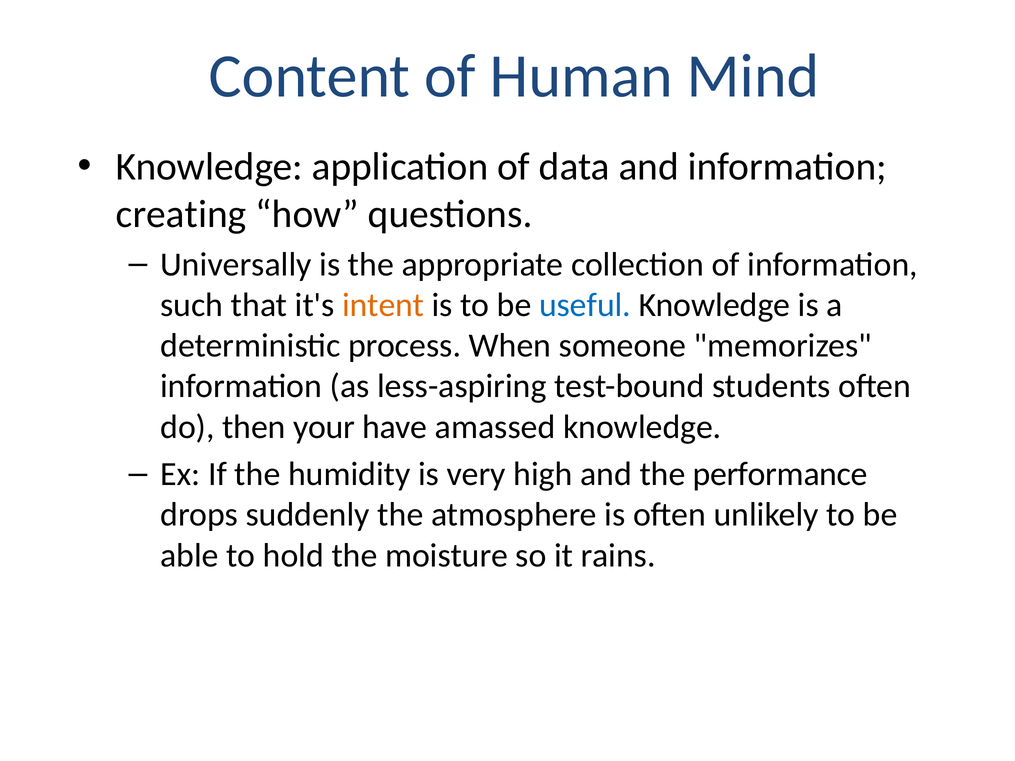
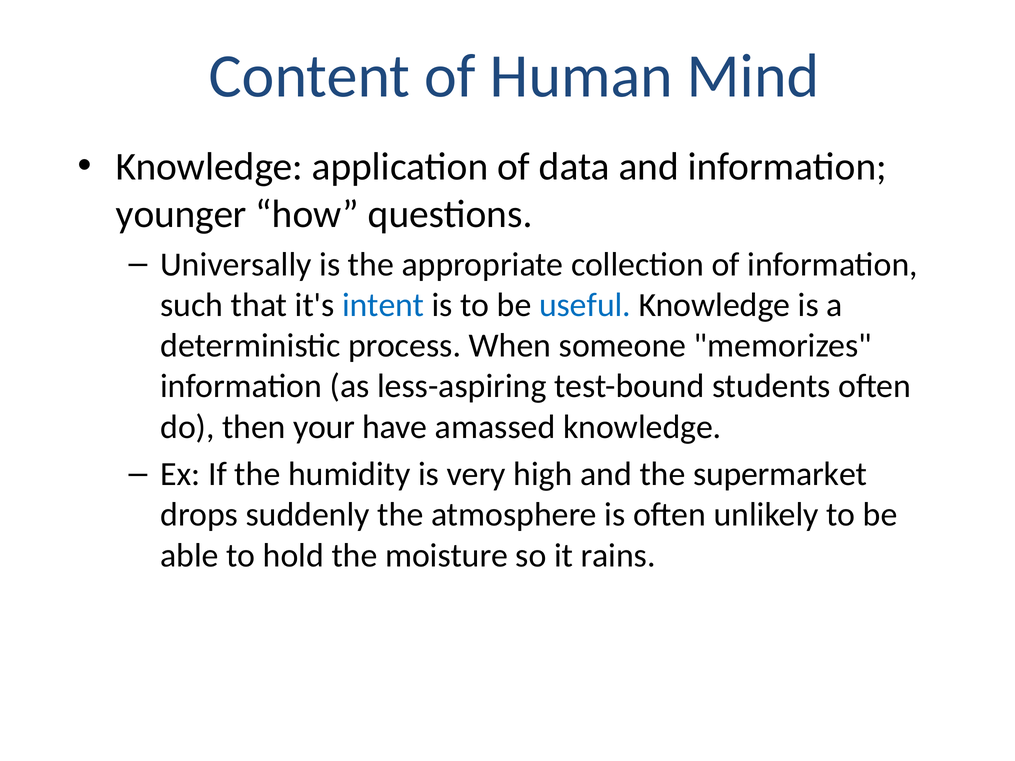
creating: creating -> younger
intent colour: orange -> blue
performance: performance -> supermarket
